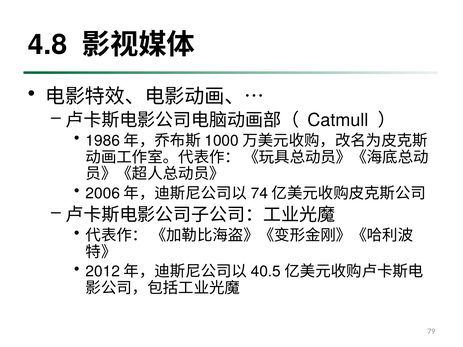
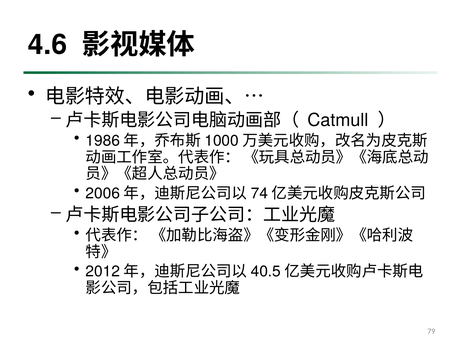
4.8: 4.8 -> 4.6
